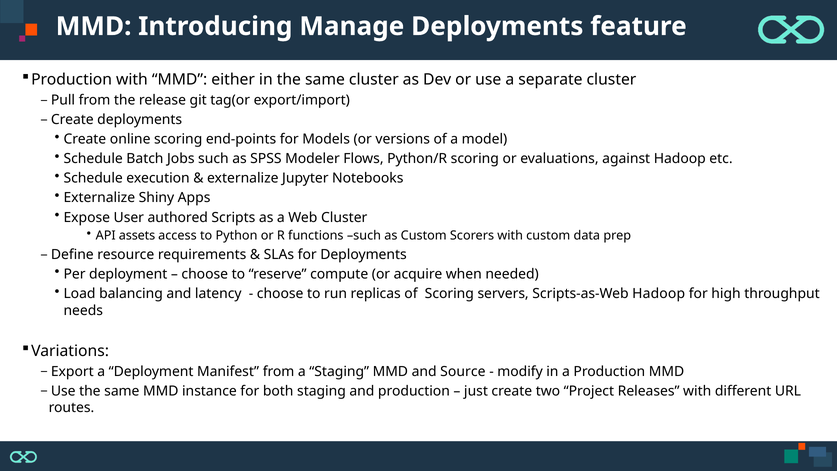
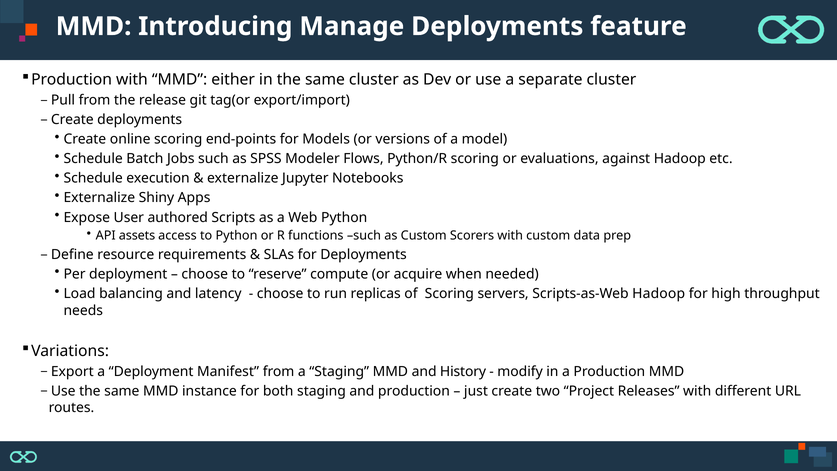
Web Cluster: Cluster -> Python
Source: Source -> History
